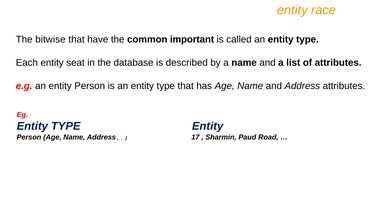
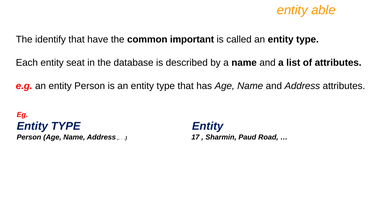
race: race -> able
bitwise: bitwise -> identify
